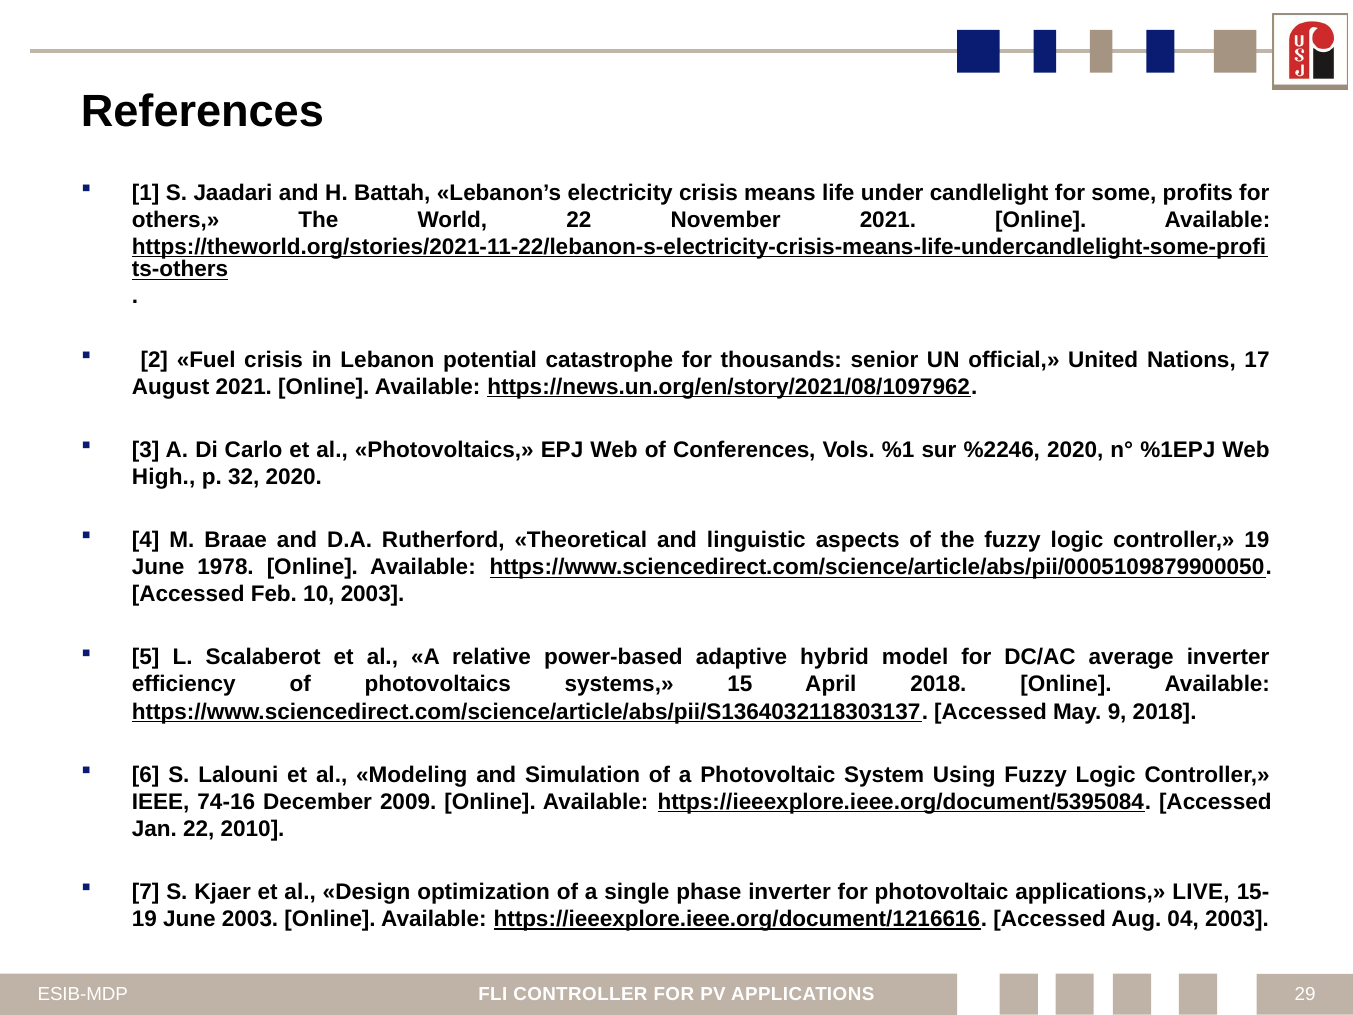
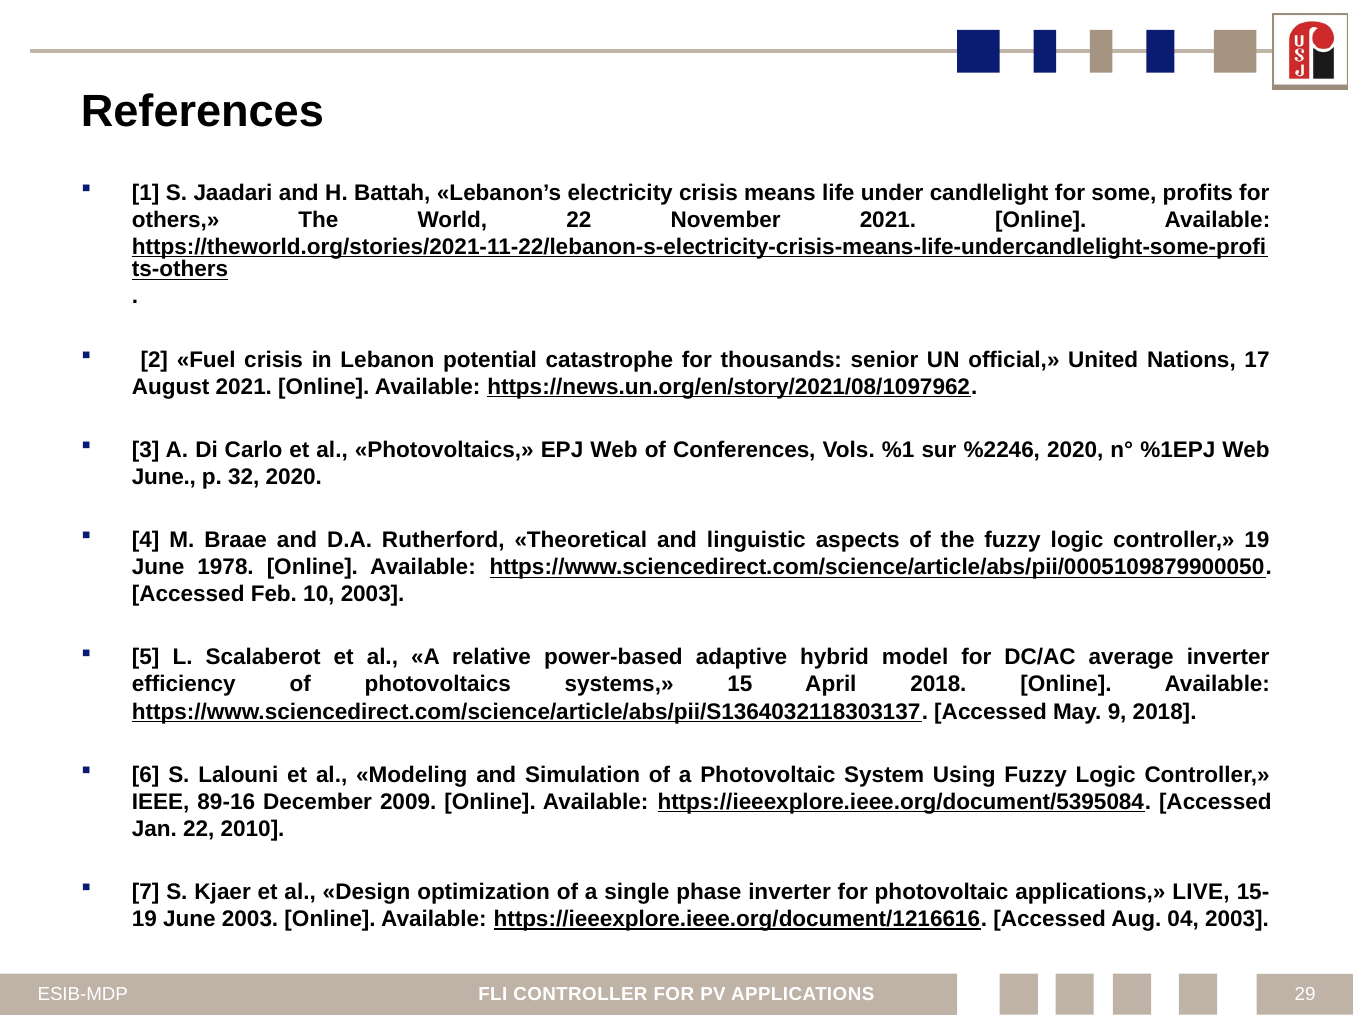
High at (164, 477): High -> June
74-16: 74-16 -> 89-16
